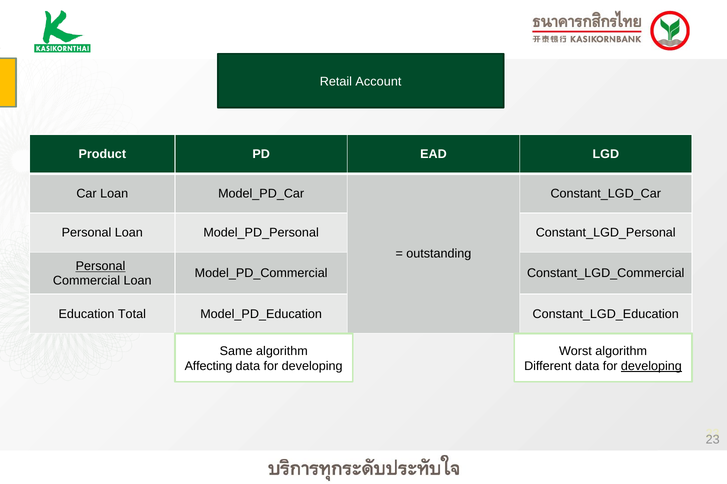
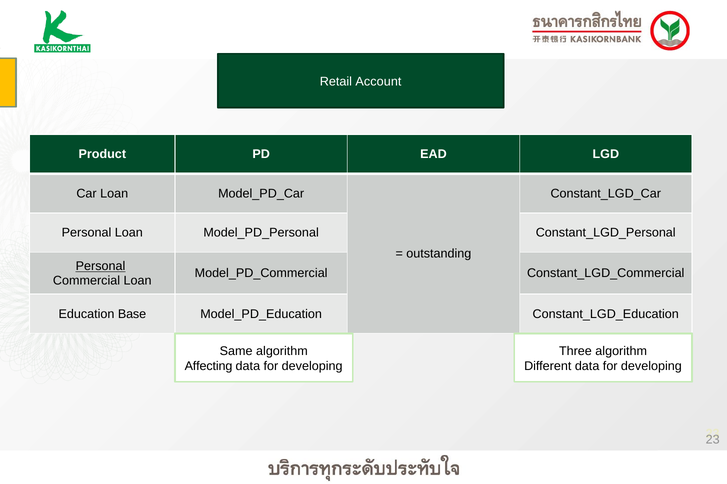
Total: Total -> Base
Worst: Worst -> Three
developing at (651, 367) underline: present -> none
